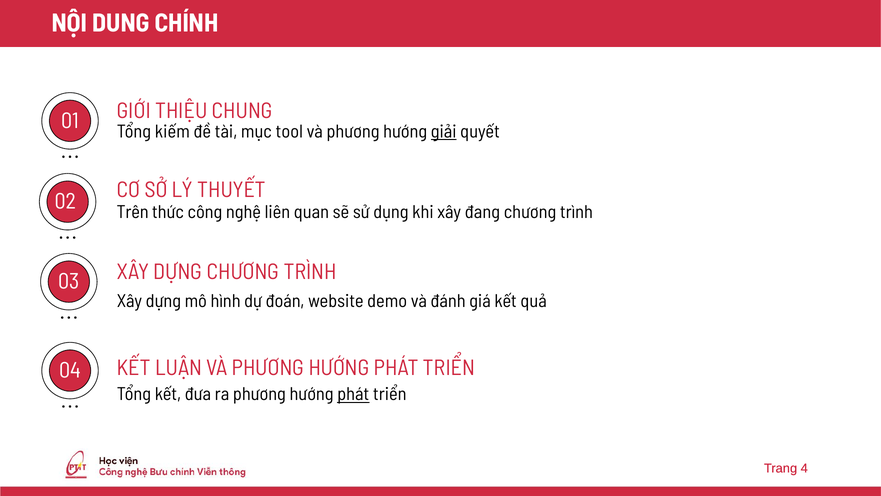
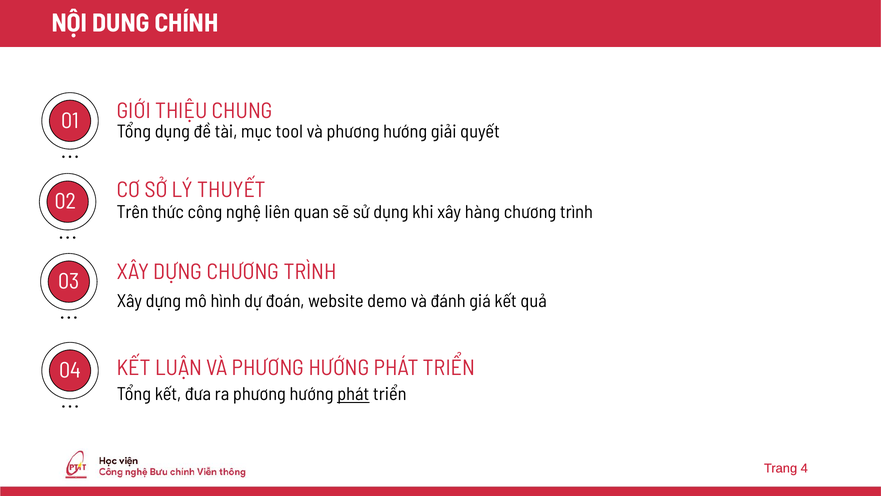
Tổng kiếm: kiếm -> dụng
giải underline: present -> none
đang: đang -> hàng
